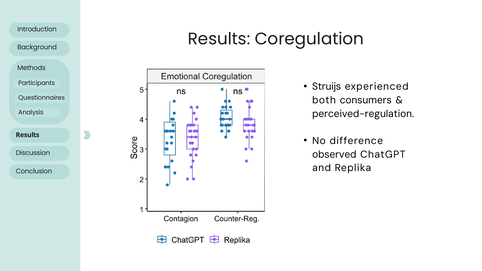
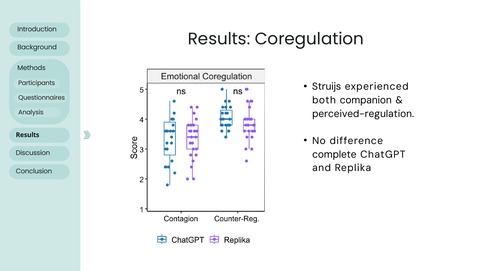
consumers: consumers -> companion
observed: observed -> complete
